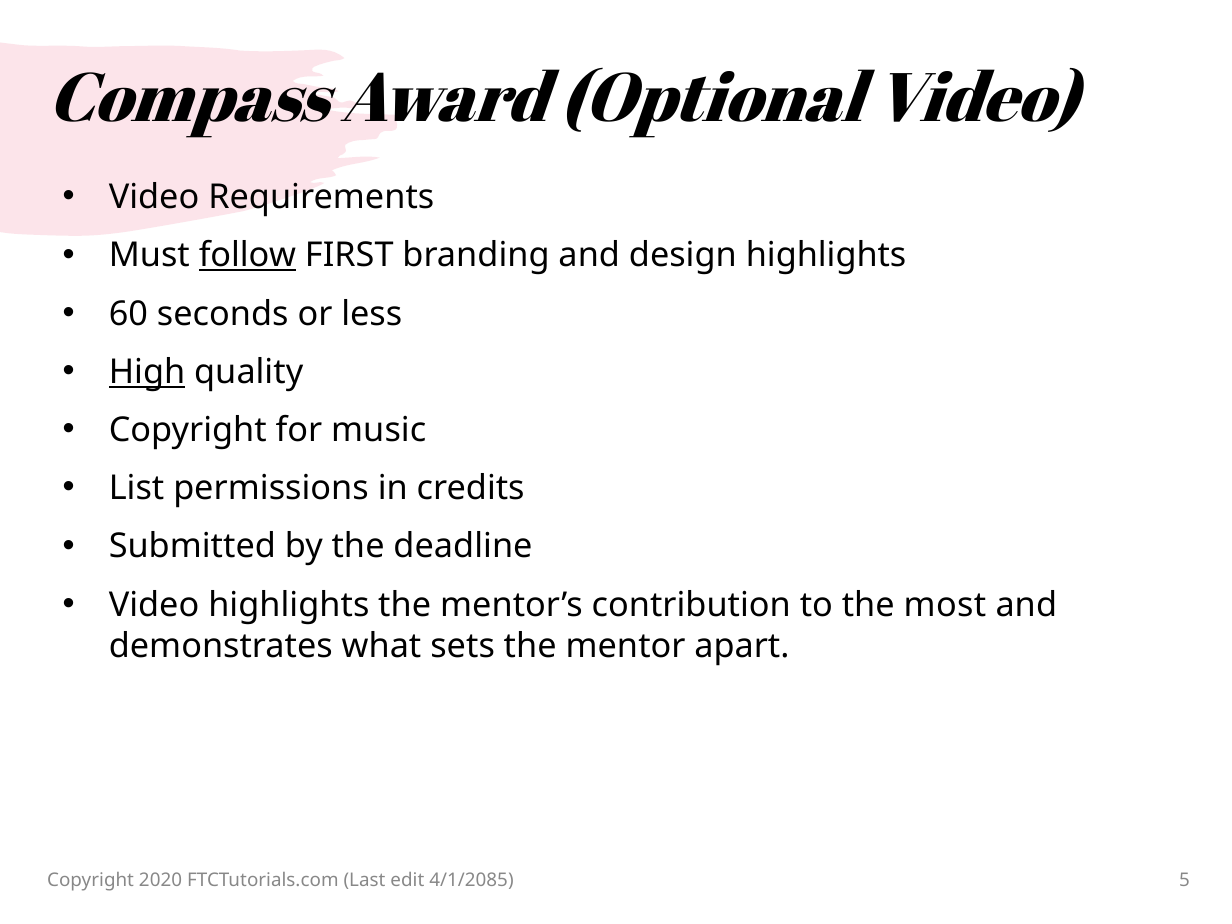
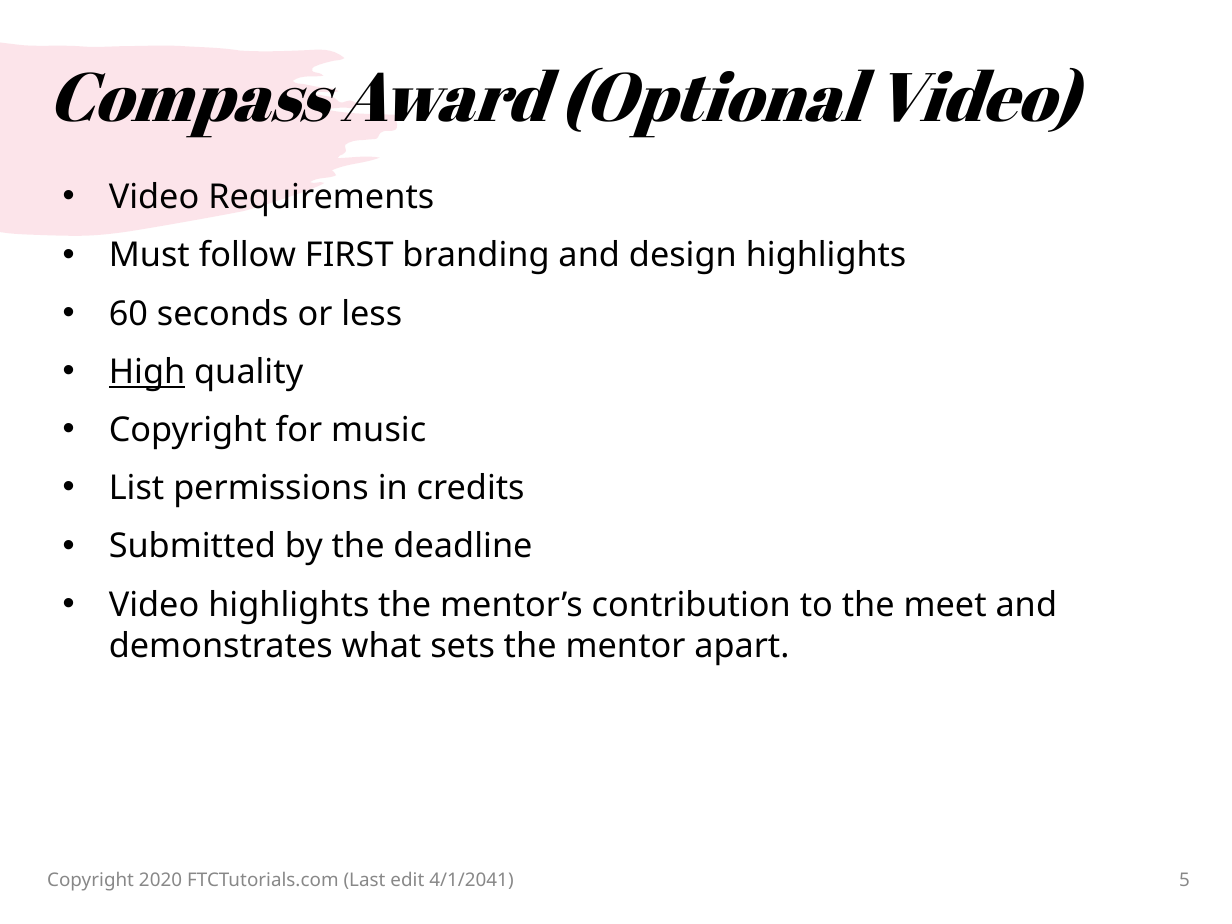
follow underline: present -> none
most: most -> meet
4/1/2085: 4/1/2085 -> 4/1/2041
